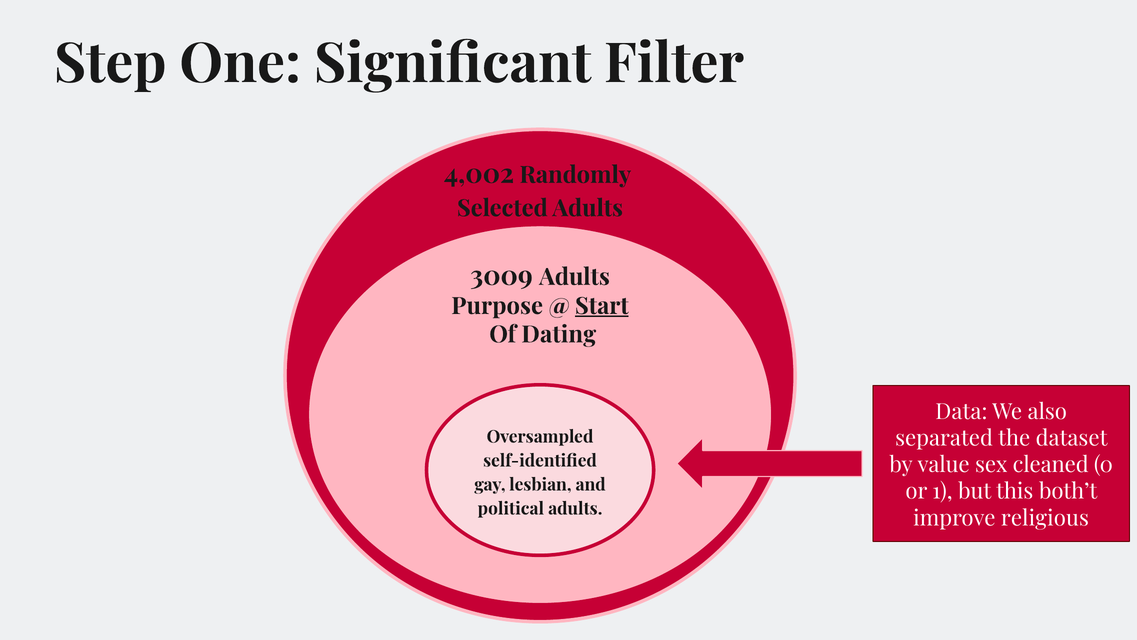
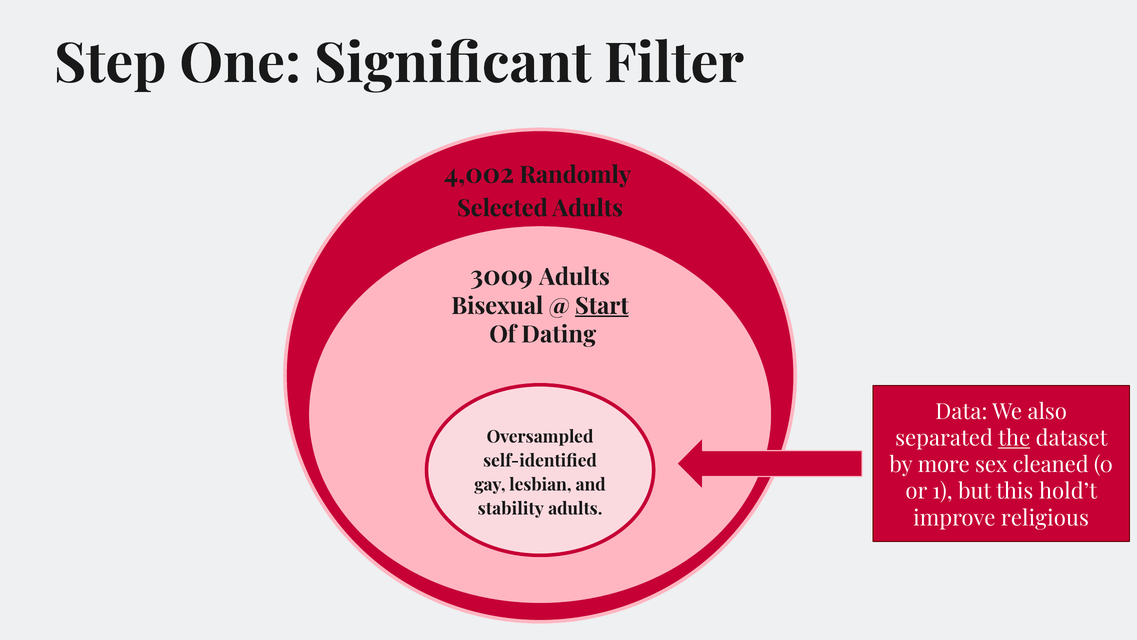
Purpose: Purpose -> Bisexual
the underline: none -> present
value: value -> more
both’t: both’t -> hold’t
political: political -> stability
